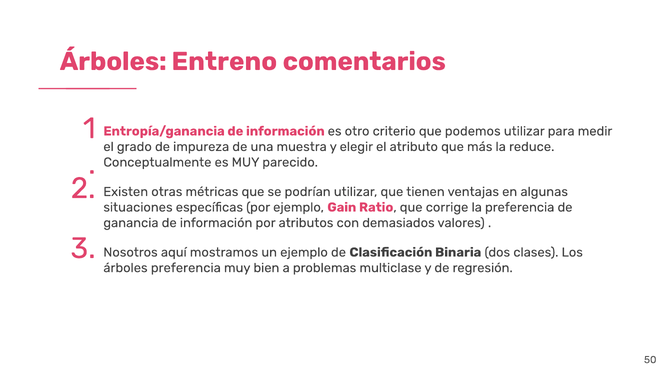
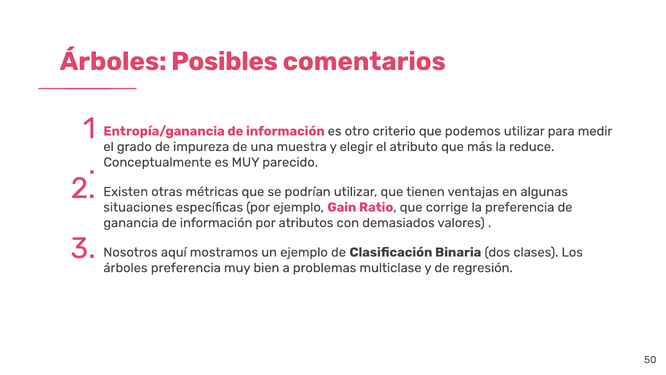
Entreno: Entreno -> Posibles
